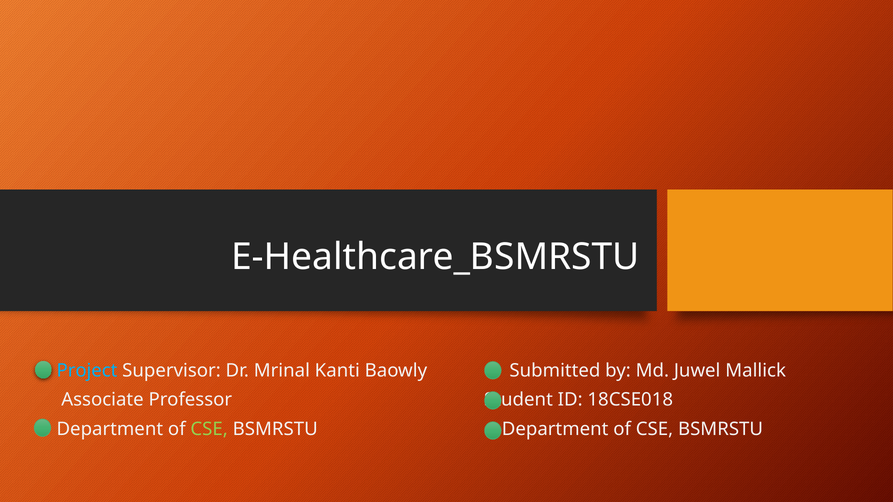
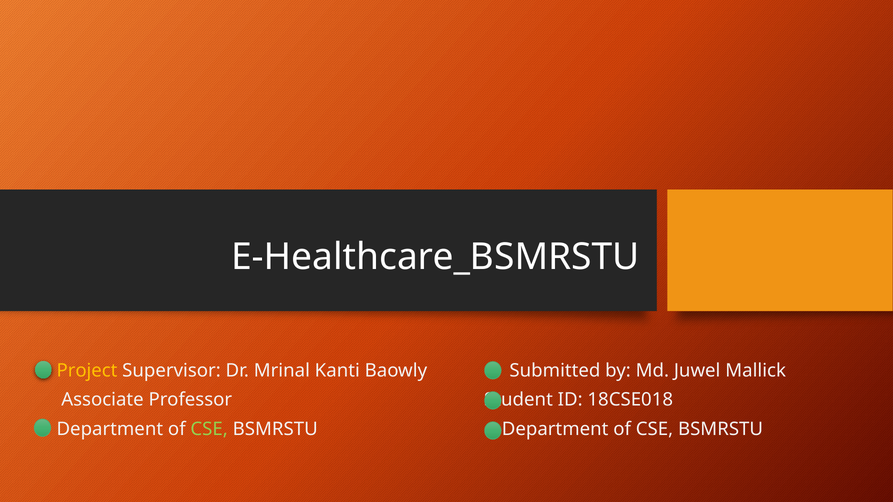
Project colour: light blue -> yellow
